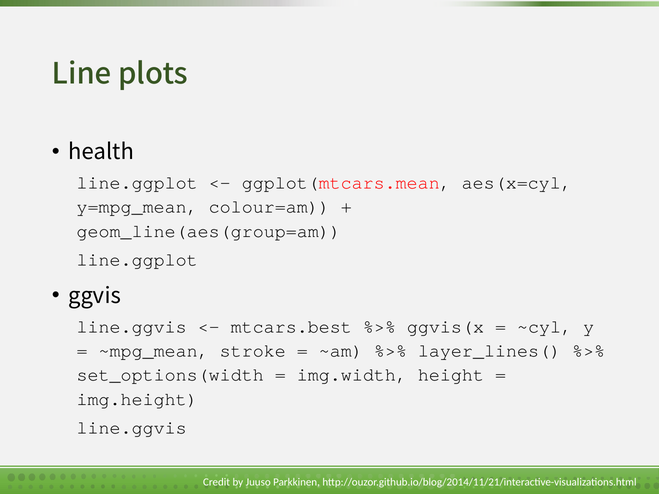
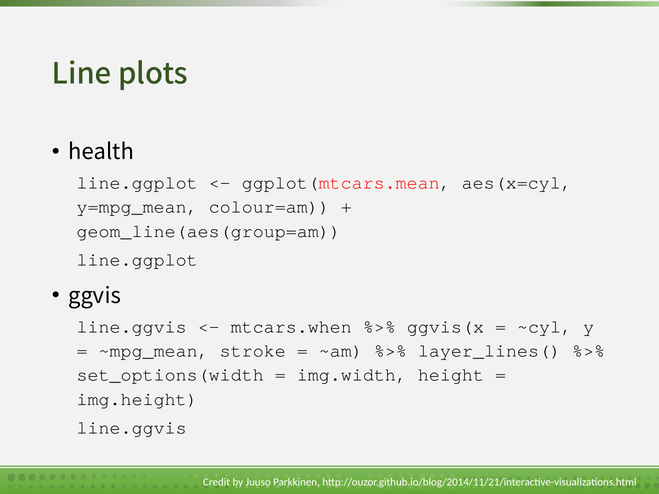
mtcars.best: mtcars.best -> mtcars.when
